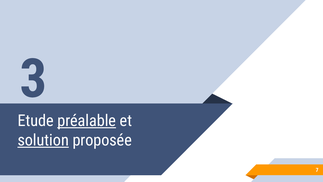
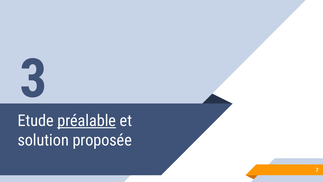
solution underline: present -> none
